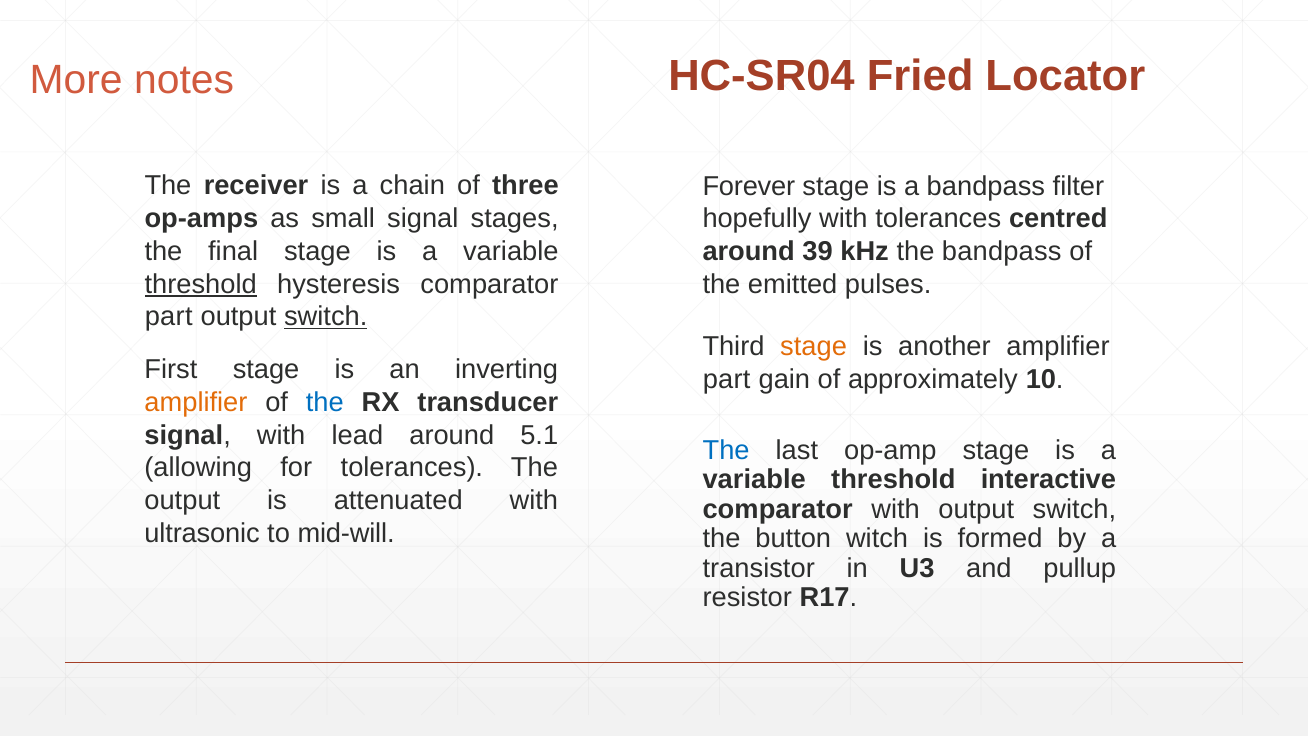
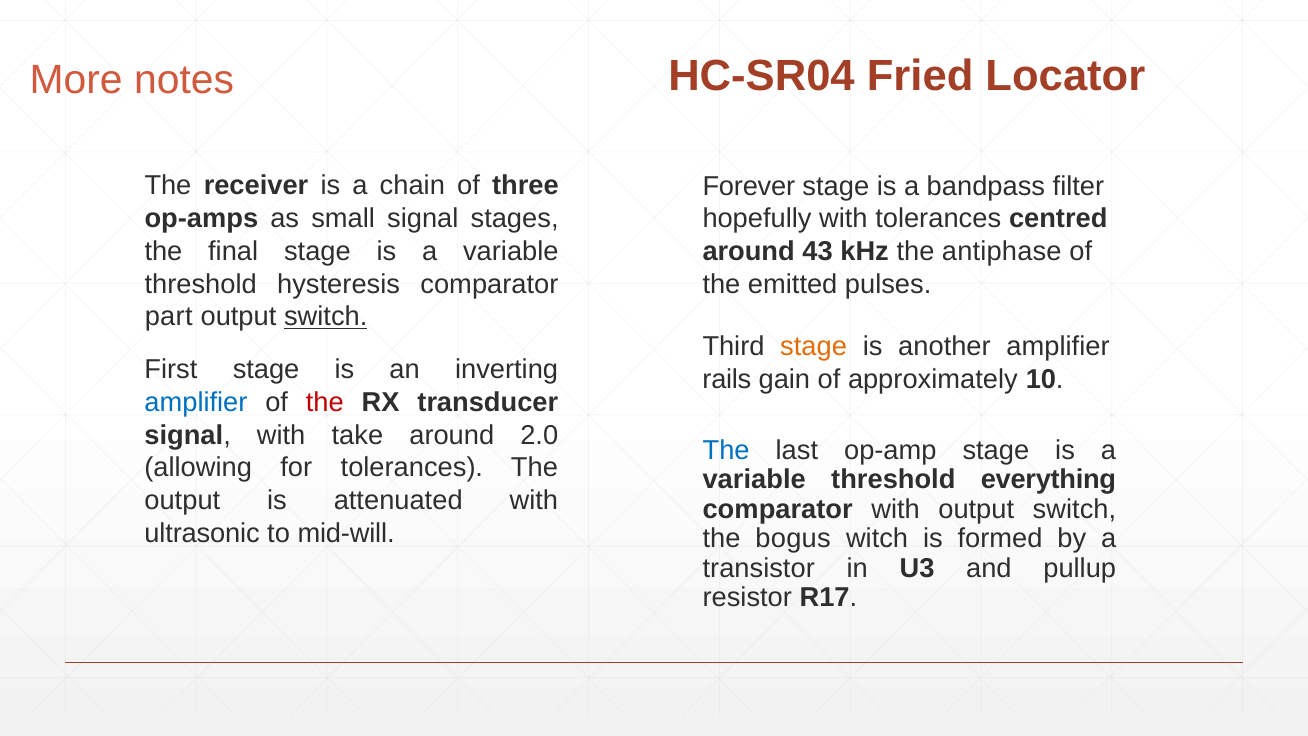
39: 39 -> 43
the bandpass: bandpass -> antiphase
threshold at (201, 284) underline: present -> none
part at (727, 379): part -> rails
amplifier at (196, 402) colour: orange -> blue
the at (325, 402) colour: blue -> red
lead: lead -> take
5.1: 5.1 -> 2.0
interactive: interactive -> everything
button: button -> bogus
